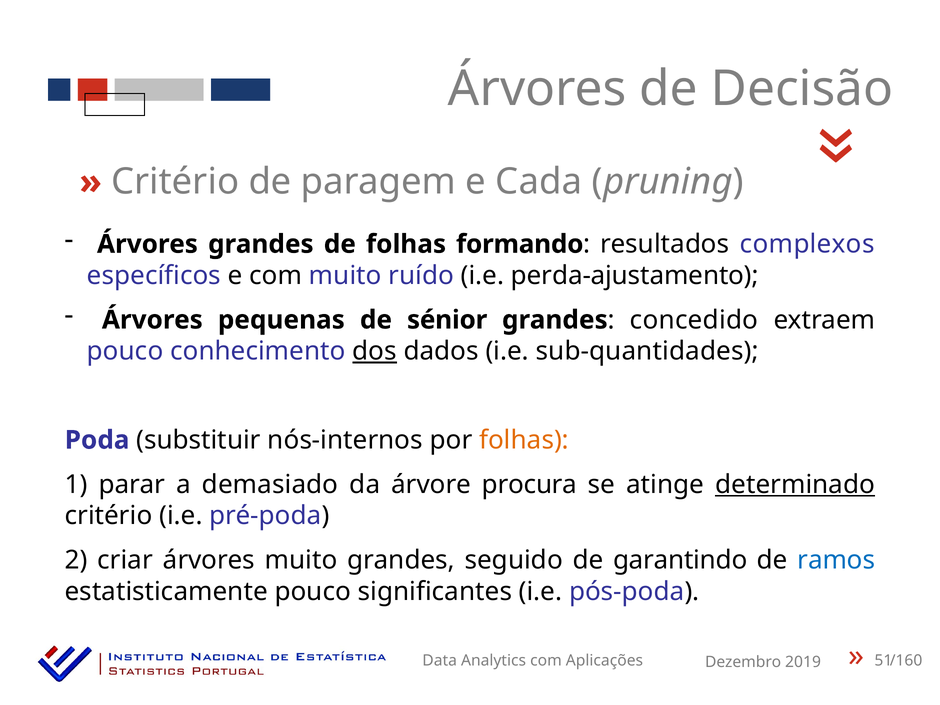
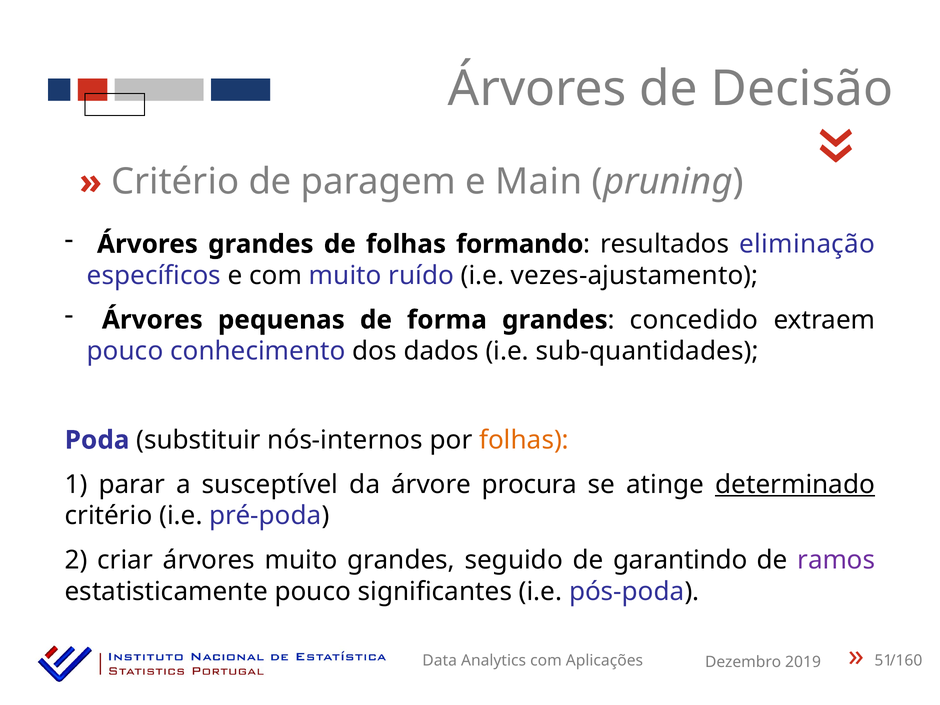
Cada: Cada -> Main
complexos: complexos -> eliminação
perda-ajustamento: perda-ajustamento -> vezes-ajustamento
sénior: sénior -> forma
dos underline: present -> none
demasiado: demasiado -> susceptível
ramos colour: blue -> purple
